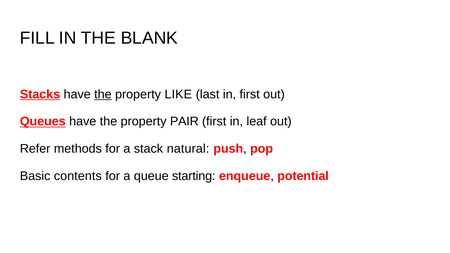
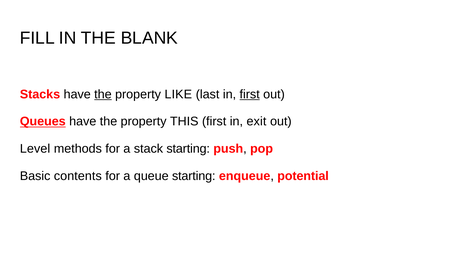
Stacks underline: present -> none
first at (250, 94) underline: none -> present
PAIR: PAIR -> THIS
leaf: leaf -> exit
Refer: Refer -> Level
stack natural: natural -> starting
